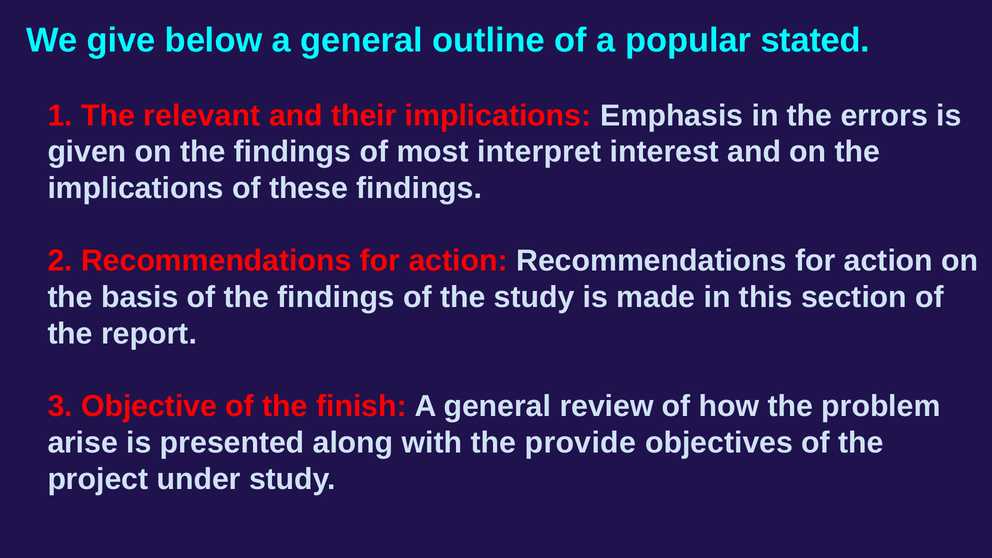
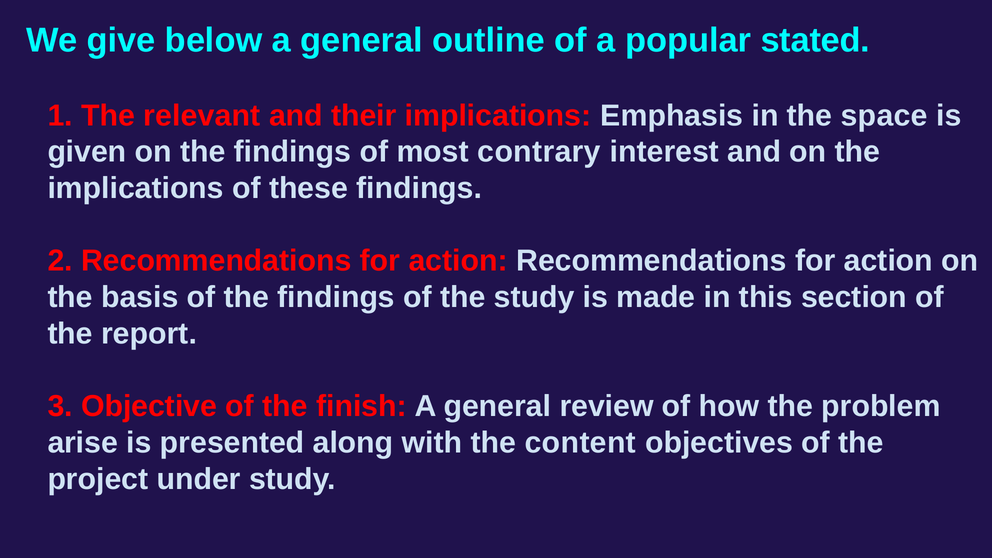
errors: errors -> space
interpret: interpret -> contrary
provide: provide -> content
